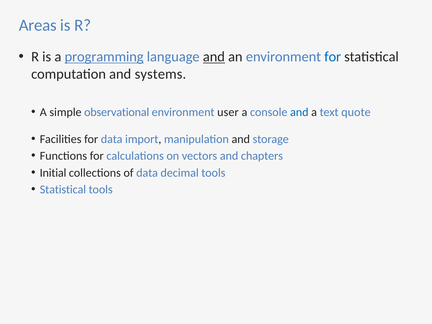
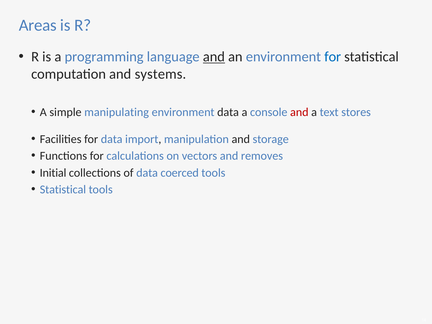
programming underline: present -> none
observational: observational -> manipulating
environment user: user -> data
and at (299, 112) colour: blue -> red
quote: quote -> stores
chapters: chapters -> removes
decimal: decimal -> coerced
